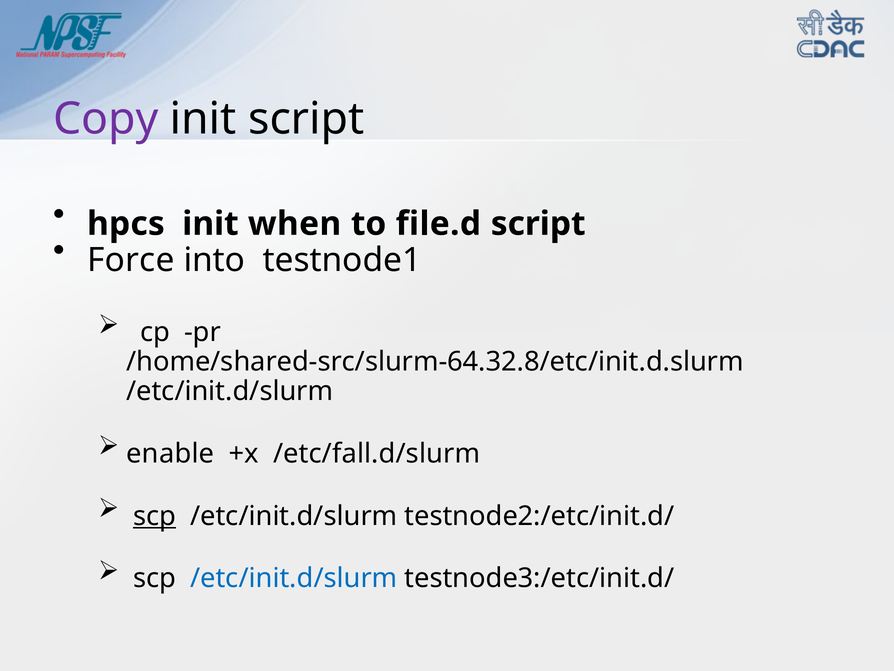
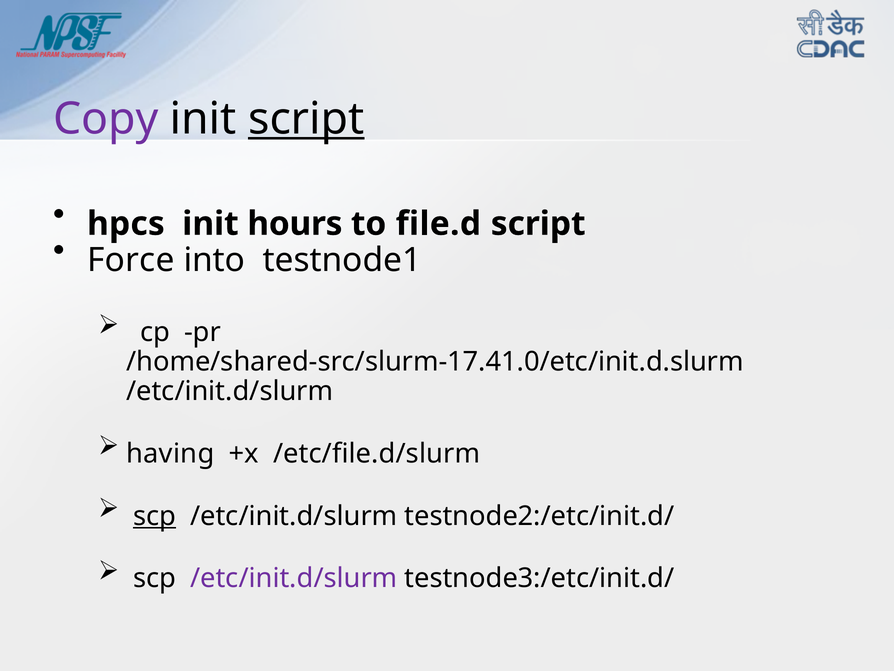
script at (306, 119) underline: none -> present
when: when -> hours
/home/shared-src/slurm-64.32.8/etc/init.d.slurm: /home/shared-src/slurm-64.32.8/etc/init.d.slurm -> /home/shared-src/slurm-17.41.0/etc/init.d.slurm
enable: enable -> having
/etc/fall.d/slurm: /etc/fall.d/slurm -> /etc/file.d/slurm
/etc/init.d/slurm at (294, 578) colour: blue -> purple
